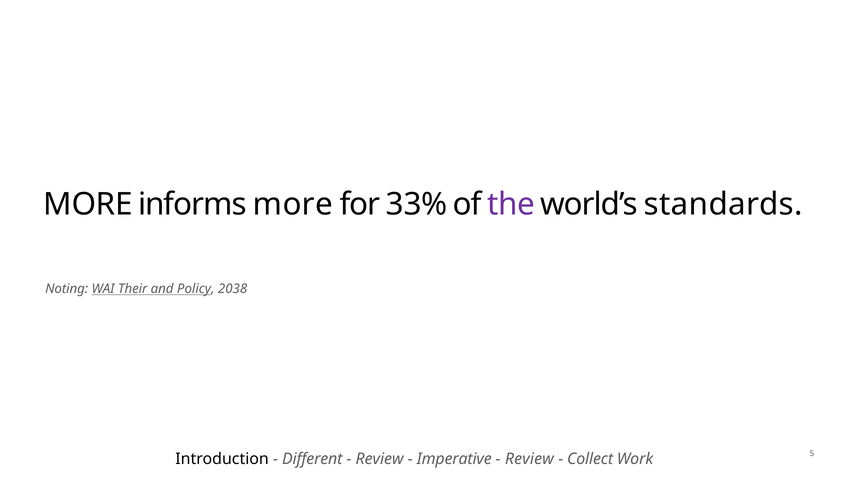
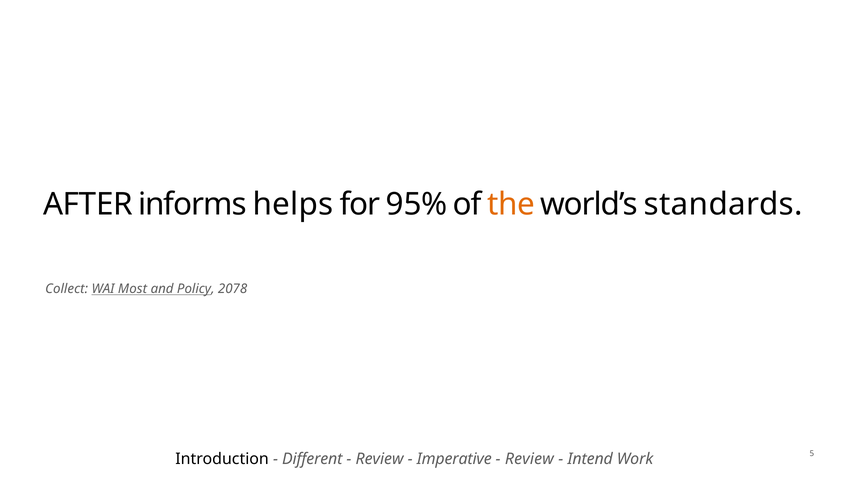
MORE at (88, 205): MORE -> AFTER
informs more: more -> helps
33%: 33% -> 95%
the colour: purple -> orange
Noting: Noting -> Collect
Their: Their -> Most
2038: 2038 -> 2078
Collect: Collect -> Intend
